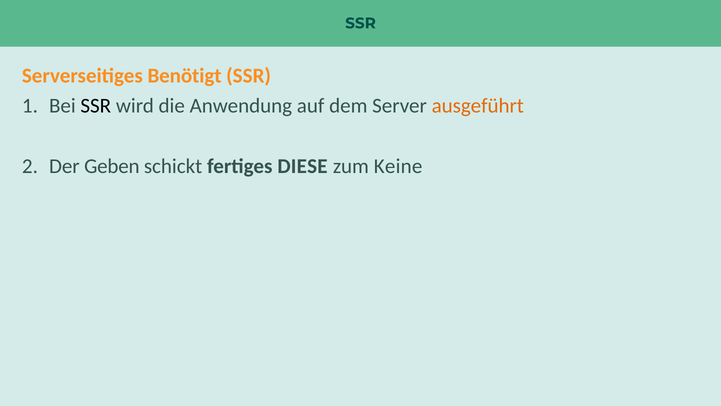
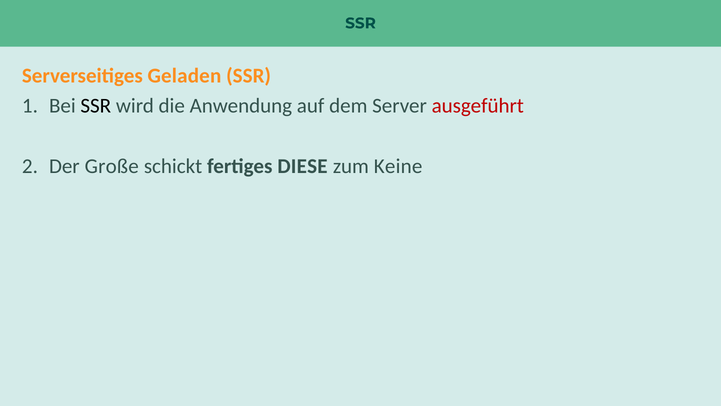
Benötigt: Benötigt -> Geladen
ausgeführt colour: orange -> red
Geben: Geben -> Große
